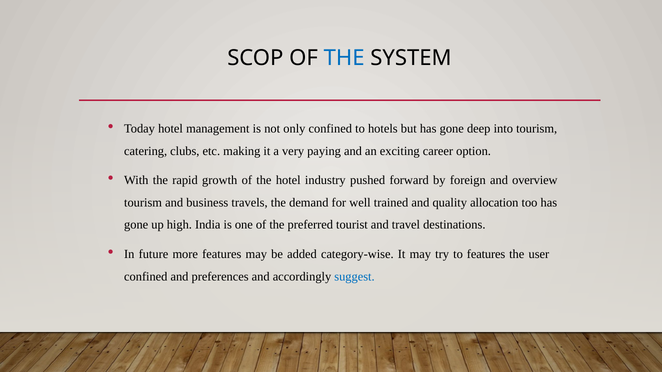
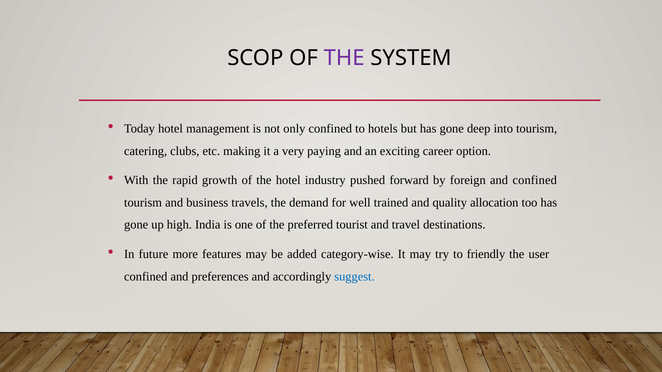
THE at (344, 58) colour: blue -> purple
and overview: overview -> confined
to features: features -> friendly
